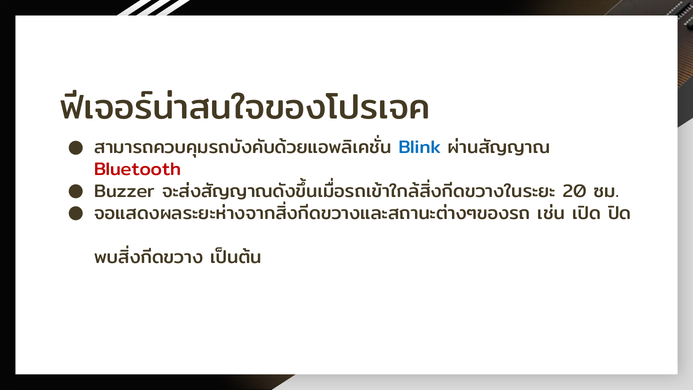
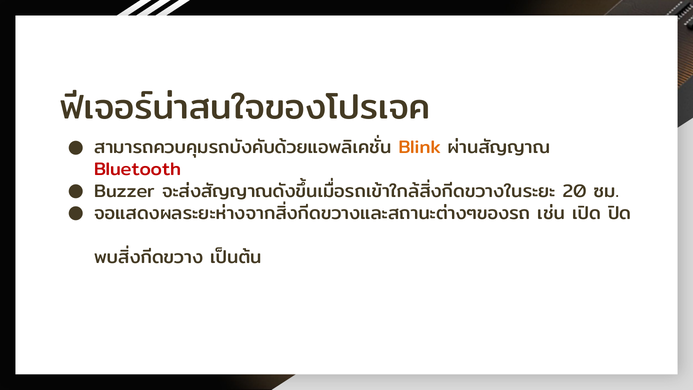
Blink colour: blue -> orange
